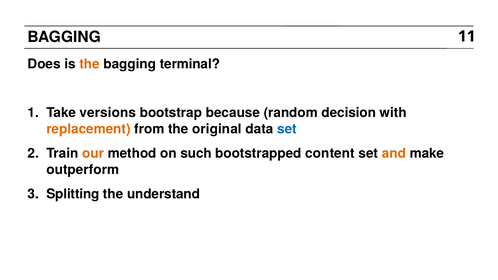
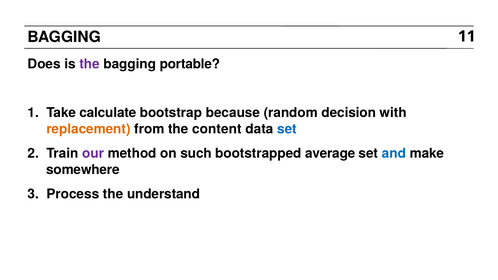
the at (90, 64) colour: orange -> purple
terminal: terminal -> portable
versions: versions -> calculate
original: original -> content
our colour: orange -> purple
content: content -> average
and colour: orange -> blue
outperform: outperform -> somewhere
Splitting: Splitting -> Process
